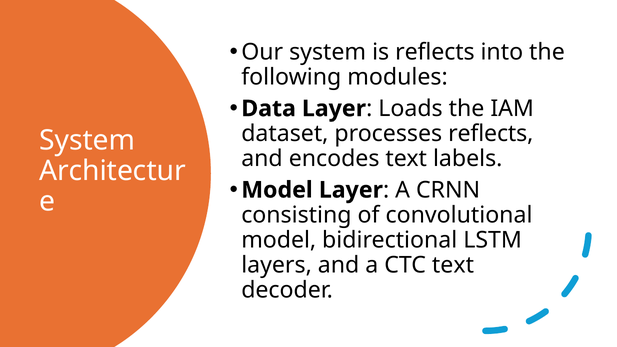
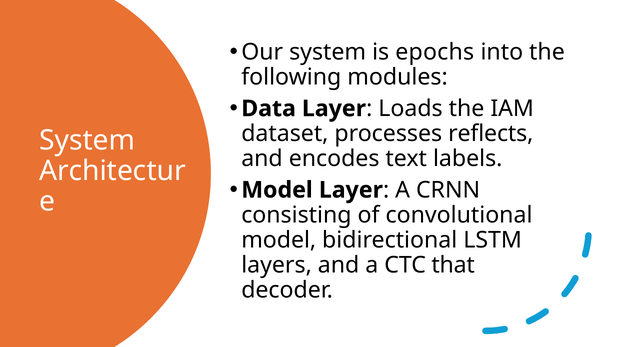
is reflects: reflects -> epochs
CTC text: text -> that
